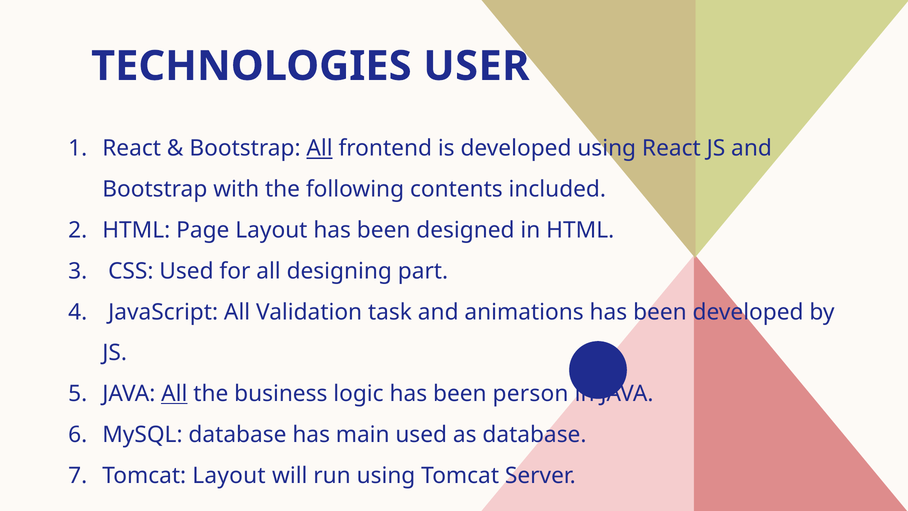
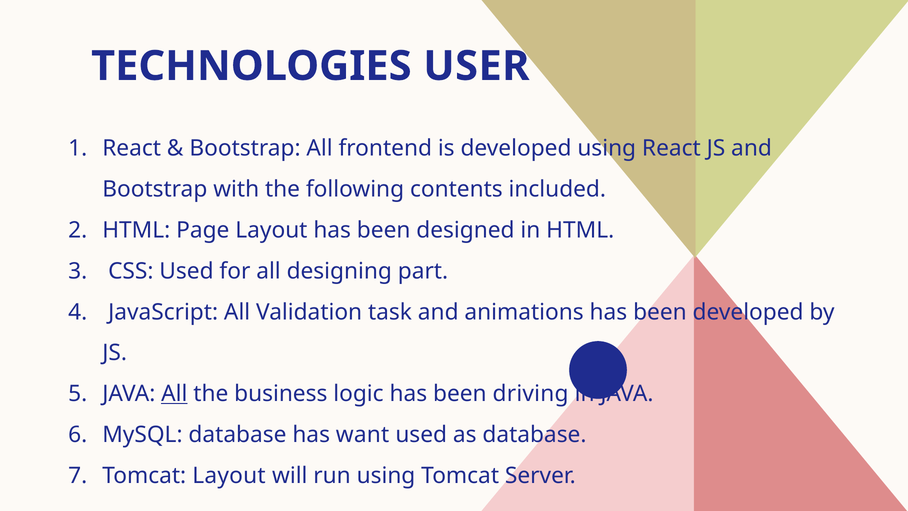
All at (320, 148) underline: present -> none
person: person -> driving
main: main -> want
